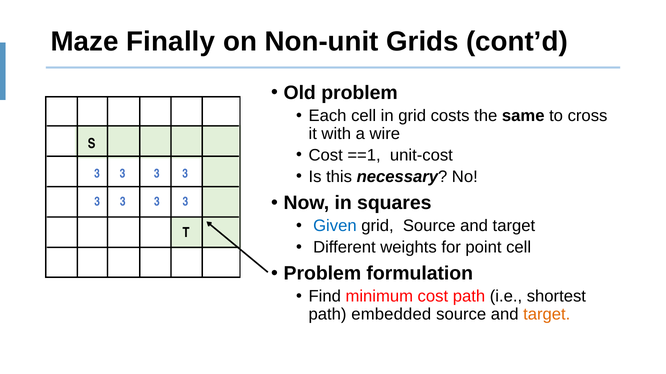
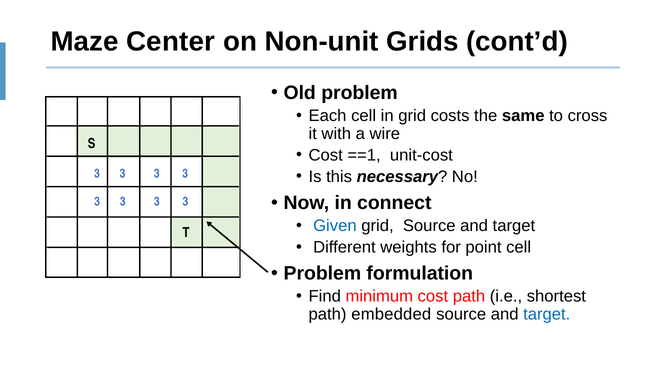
Finally: Finally -> Center
squares: squares -> connect
target at (547, 315) colour: orange -> blue
